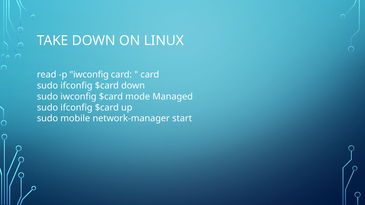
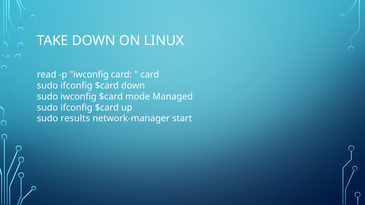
mobile: mobile -> results
